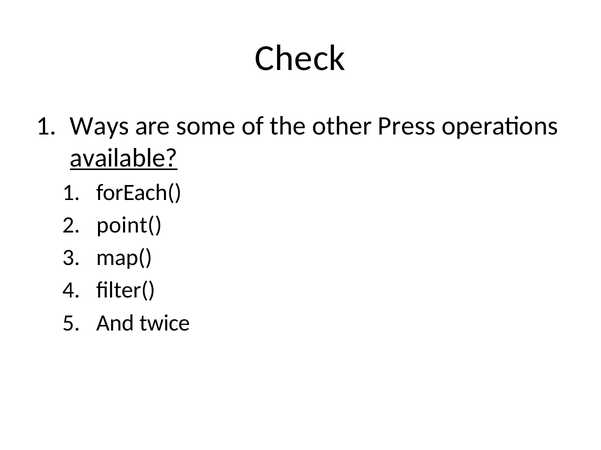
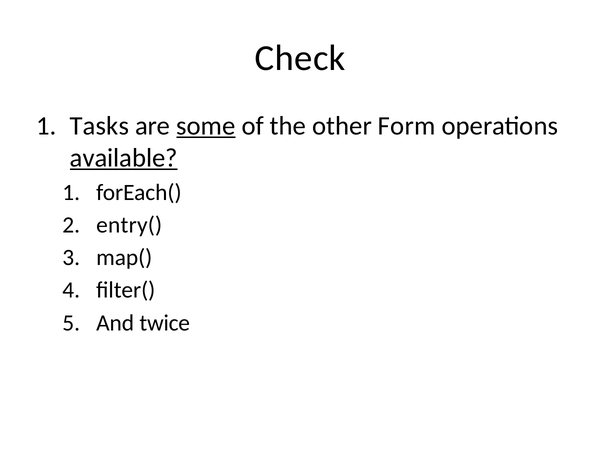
Ways: Ways -> Tasks
some underline: none -> present
Press: Press -> Form
point(: point( -> entry(
